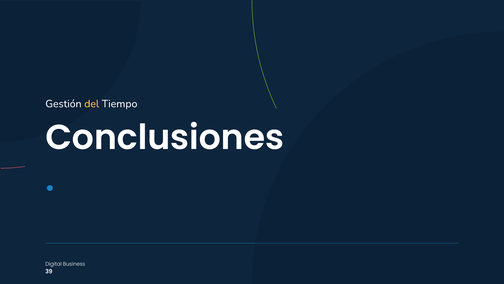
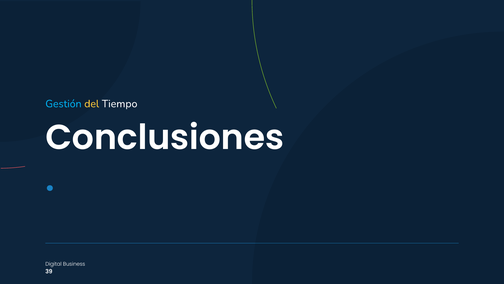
Gestión colour: white -> light blue
